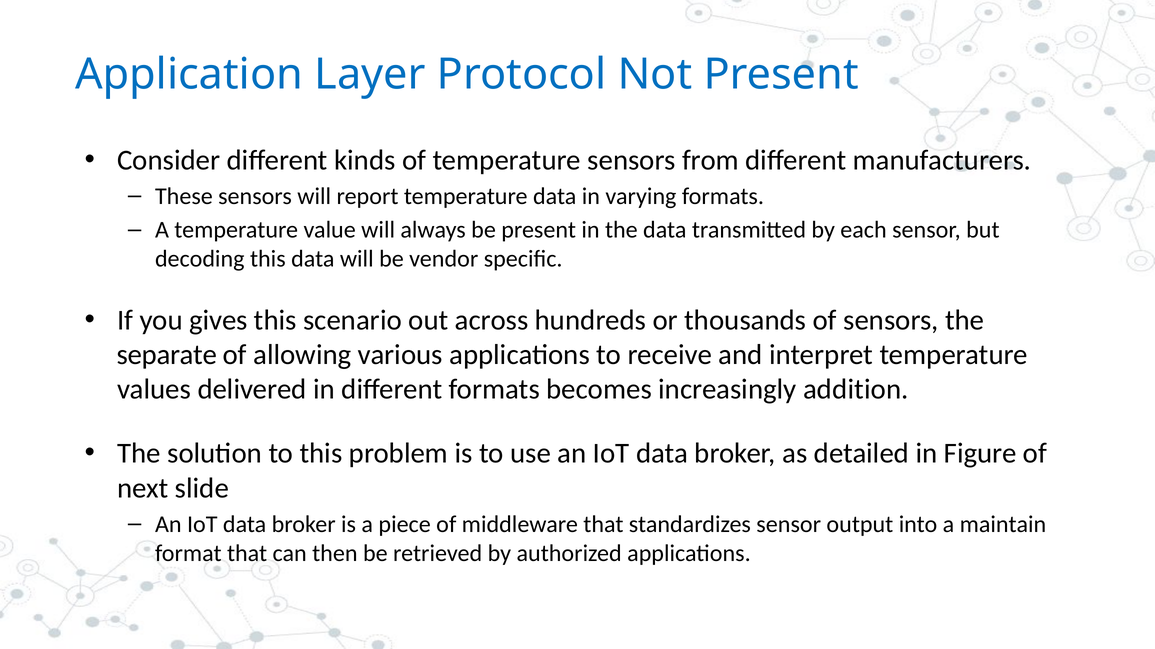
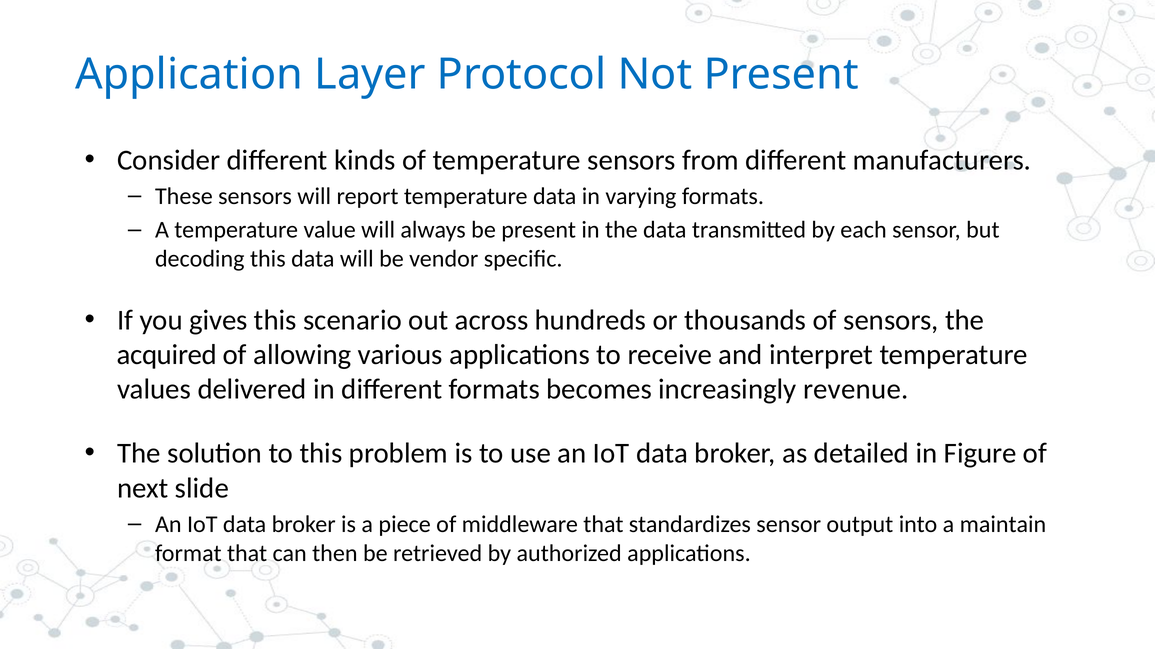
separate: separate -> acquired
addition: addition -> revenue
